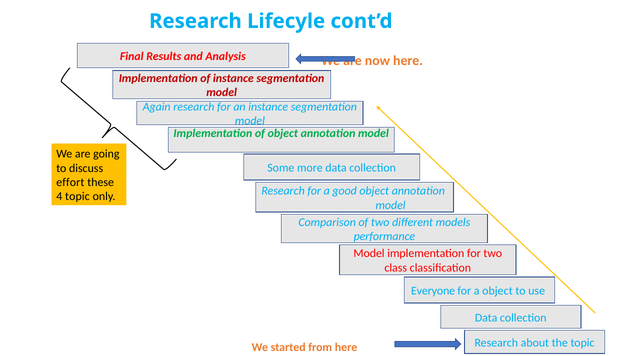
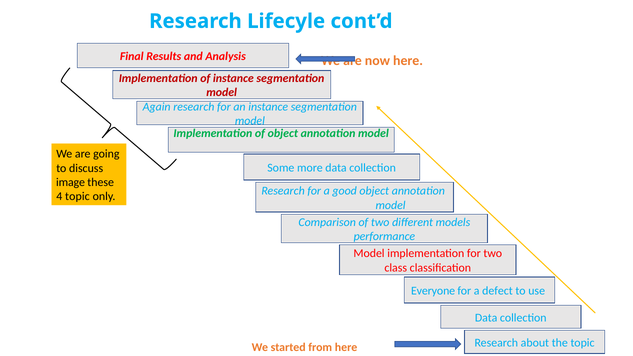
effort: effort -> image
a object: object -> defect
